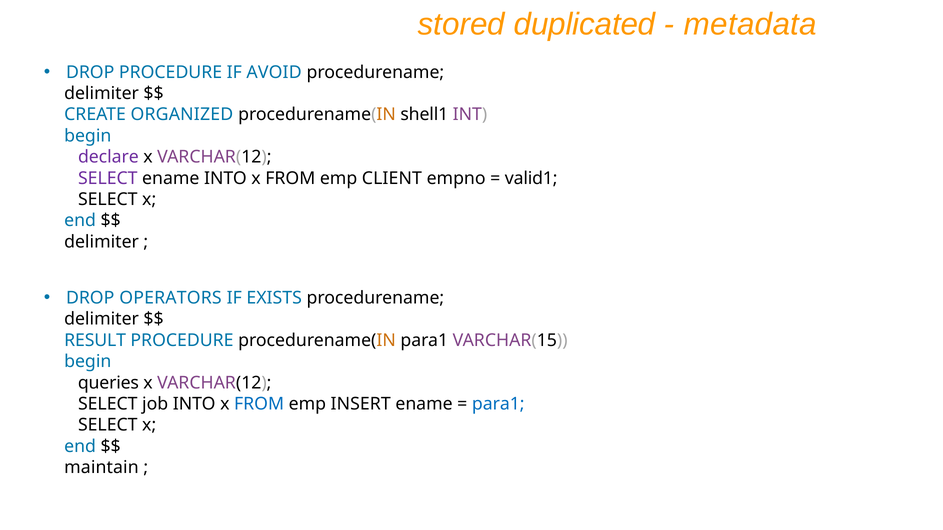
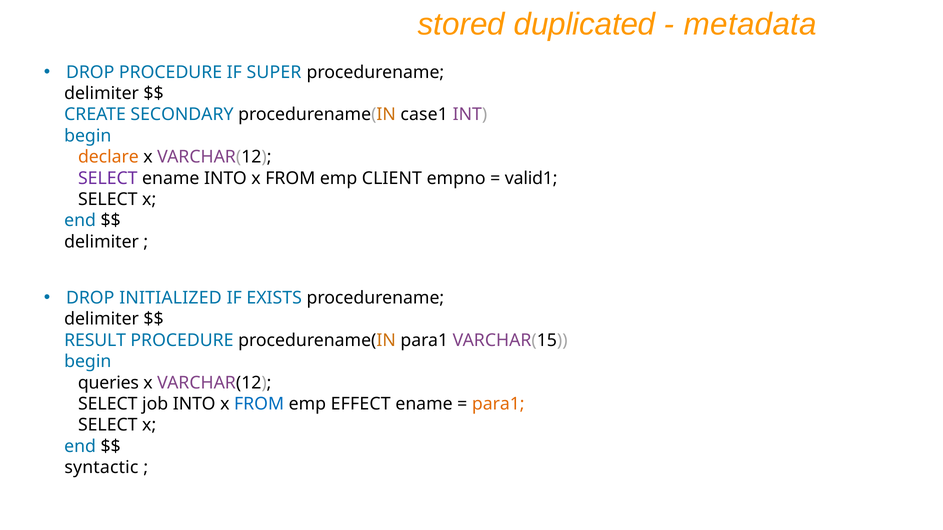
AVOID: AVOID -> SUPER
ORGANIZED: ORGANIZED -> SECONDARY
shell1: shell1 -> case1
declare colour: purple -> orange
OPERATORS: OPERATORS -> INITIALIZED
INSERT: INSERT -> EFFECT
para1 at (498, 404) colour: blue -> orange
maintain: maintain -> syntactic
